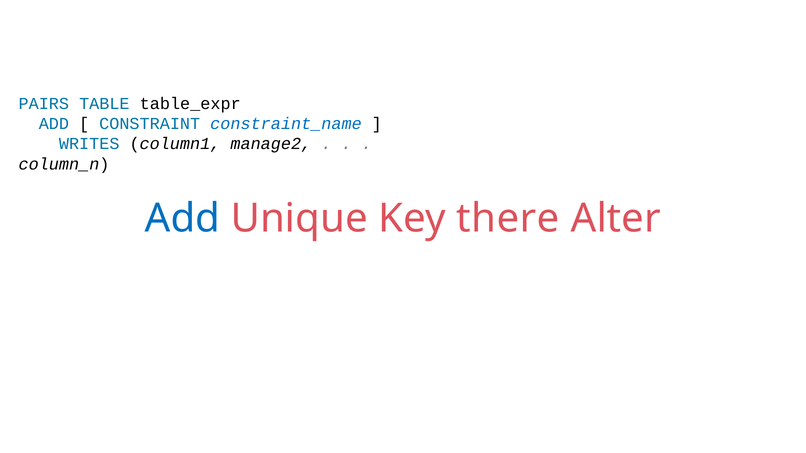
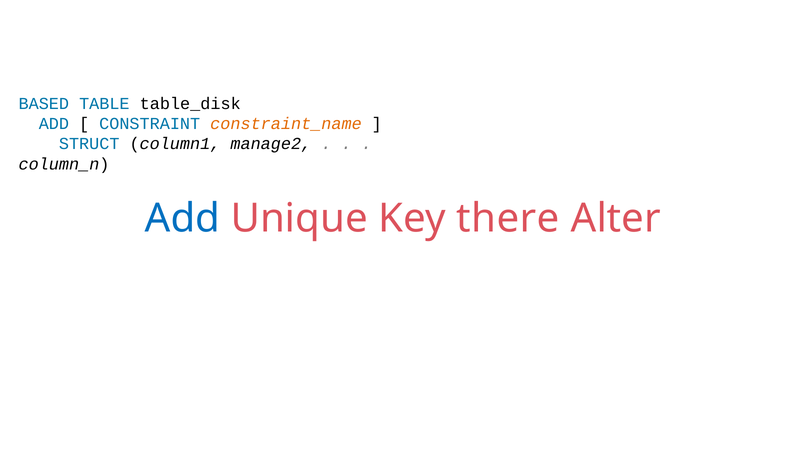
PAIRS: PAIRS -> BASED
table_expr: table_expr -> table_disk
constraint_name colour: blue -> orange
WRITES: WRITES -> STRUCT
